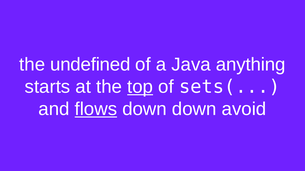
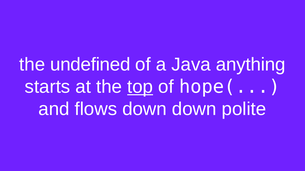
sets(: sets( -> hope(
flows underline: present -> none
avoid: avoid -> polite
